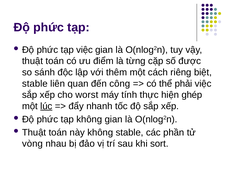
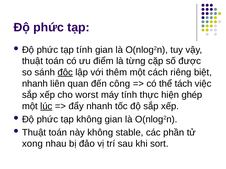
tạp việc: việc -> tính
độc underline: none -> present
stable at (35, 84): stable -> nhanh
phải: phải -> tách
vòng: vòng -> xong
